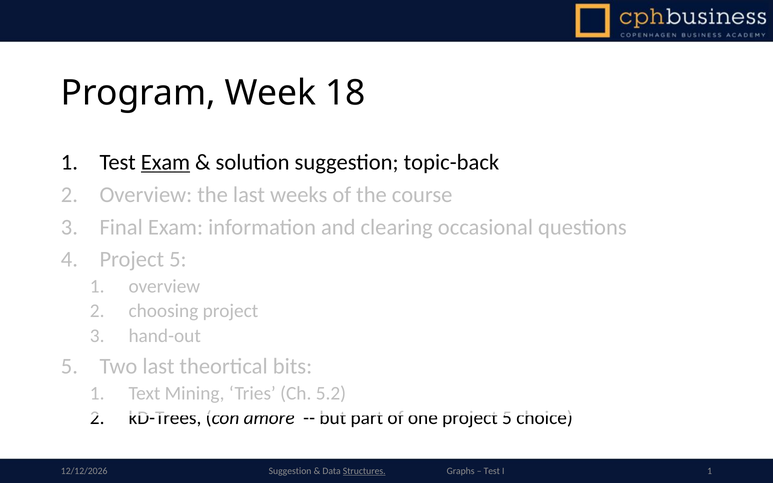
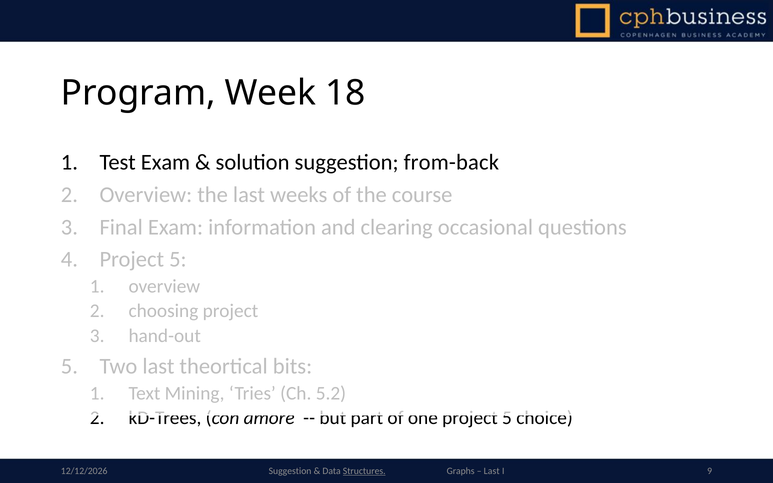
Exam at (165, 162) underline: present -> none
topic-back: topic-back -> from-back
Test at (492, 471): Test -> Last
I 1: 1 -> 9
